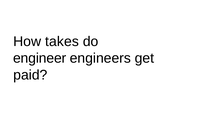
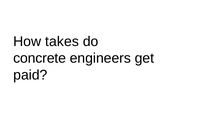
engineer: engineer -> concrete
